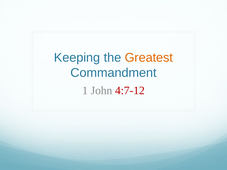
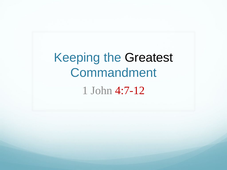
Greatest colour: orange -> black
